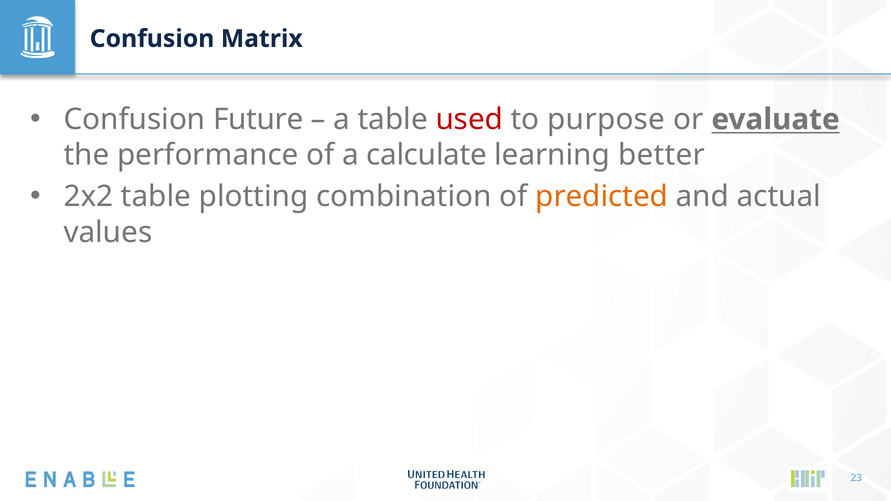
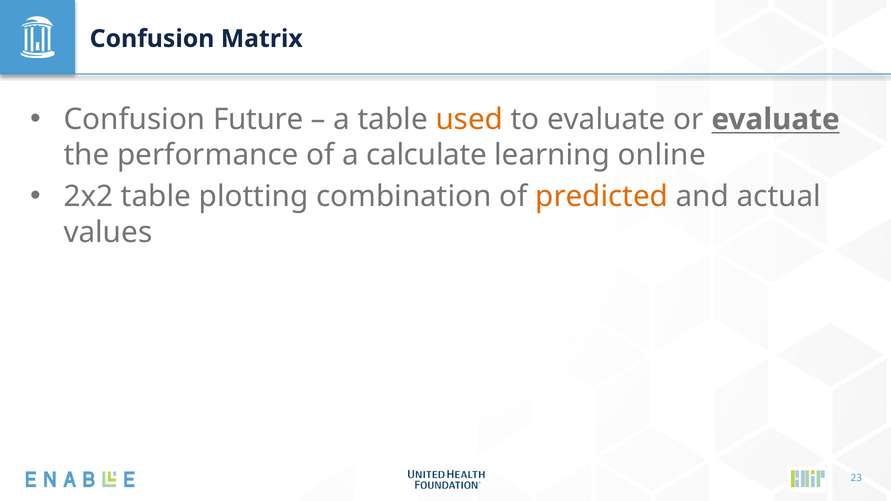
used colour: red -> orange
to purpose: purpose -> evaluate
better: better -> online
